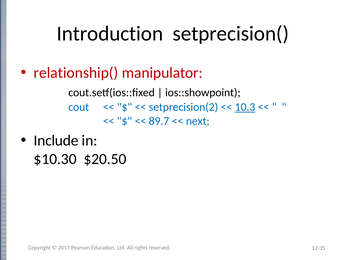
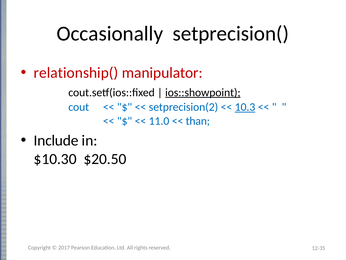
Introduction: Introduction -> Occasionally
ios::showpoint underline: none -> present
89.7: 89.7 -> 11.0
next: next -> than
